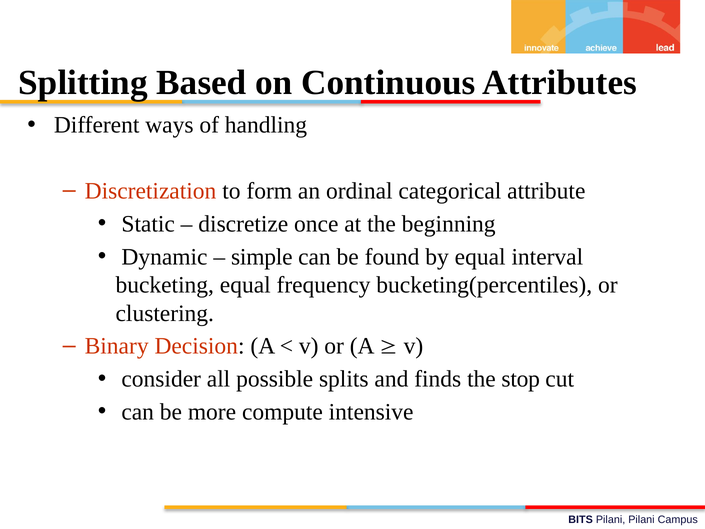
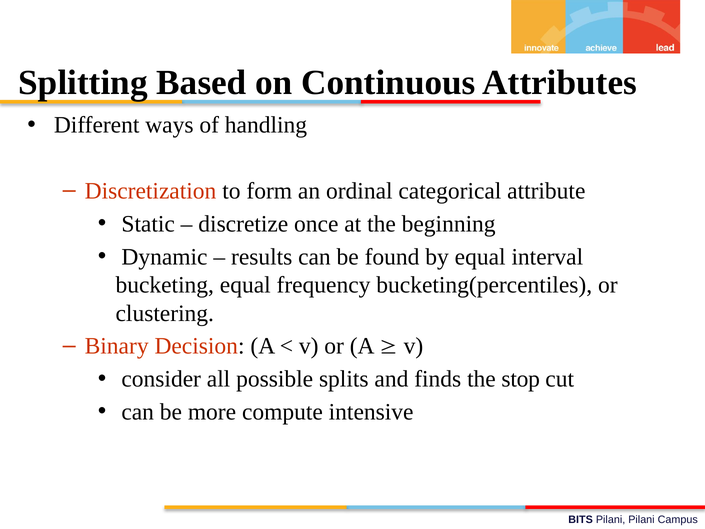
simple: simple -> results
